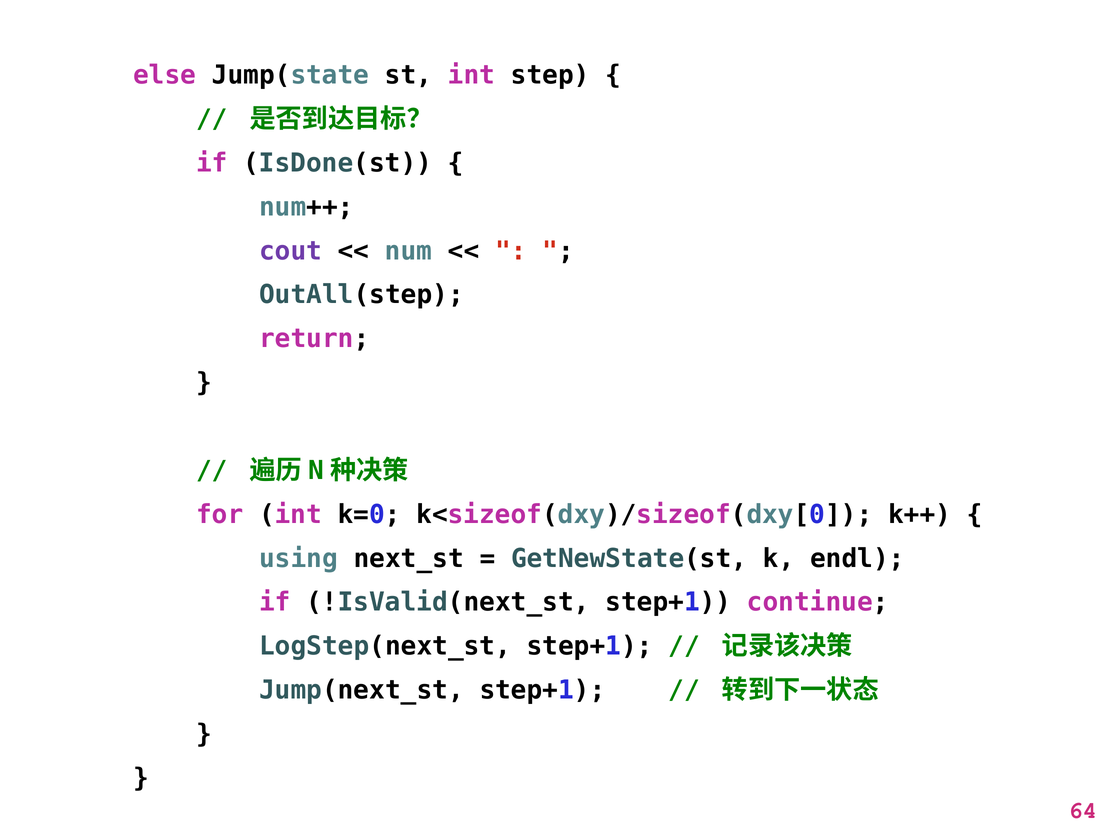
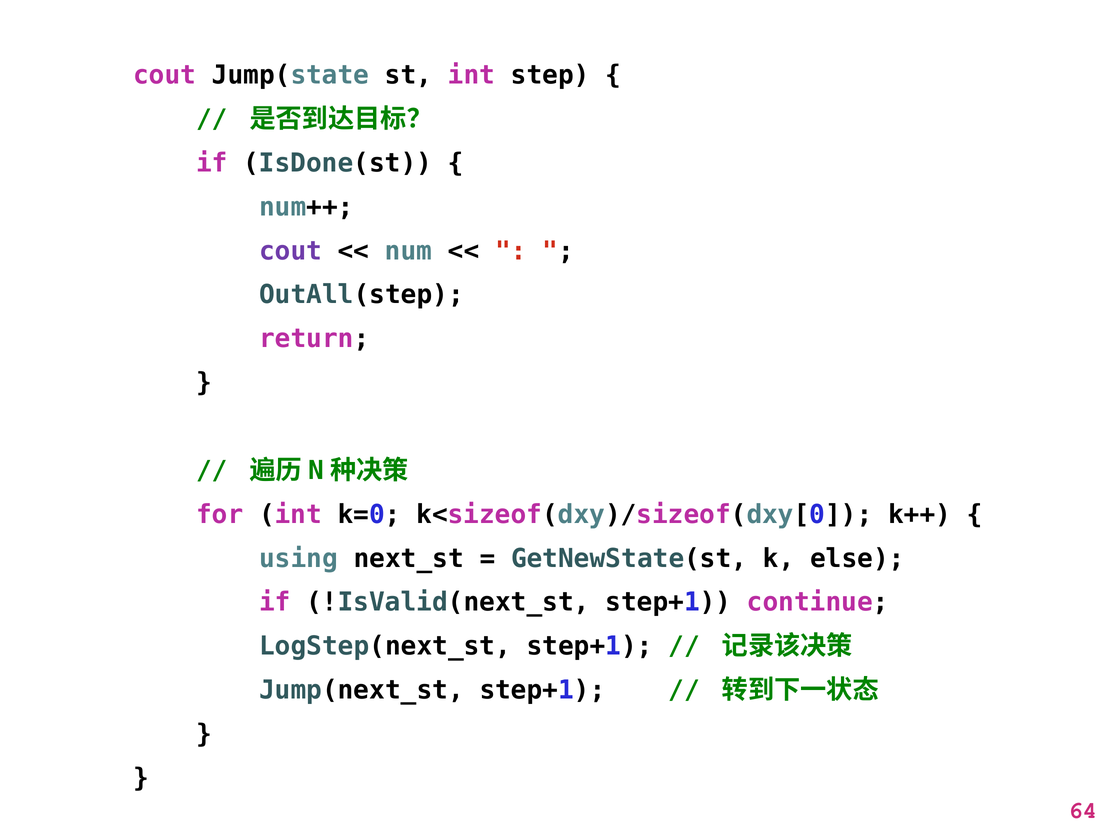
else at (165, 75): else -> cout
endl: endl -> else
